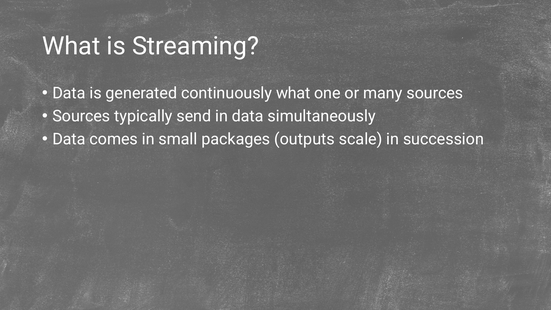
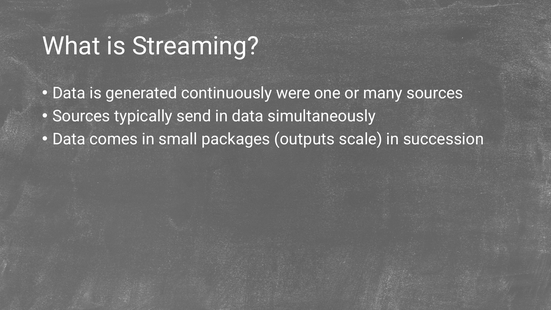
continuously what: what -> were
